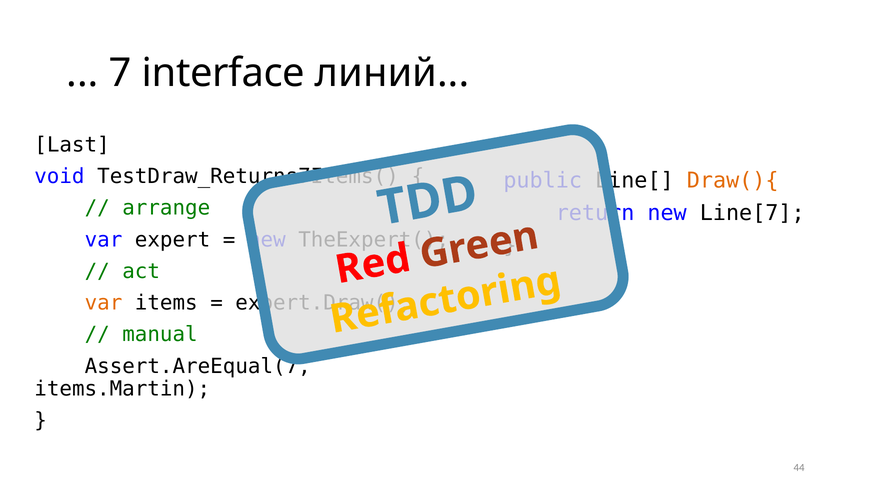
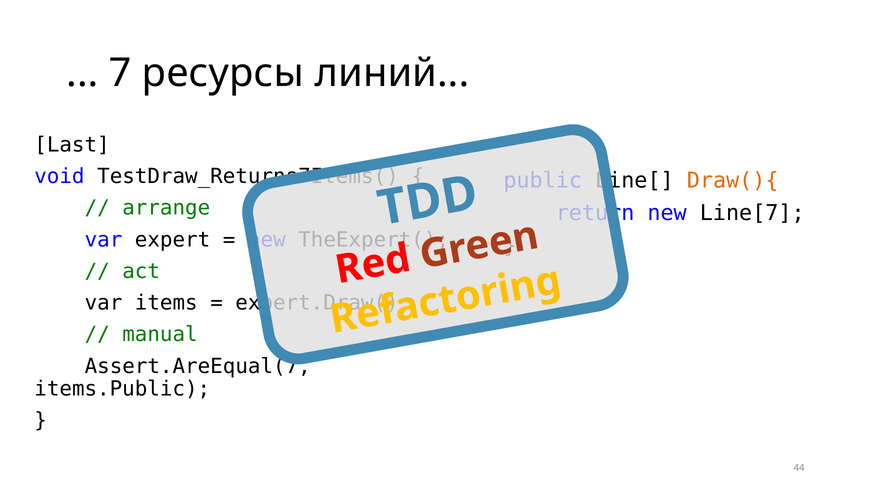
interface: interface -> ресурсы
var at (103, 303) colour: orange -> black
items.Martin: items.Martin -> items.Public
